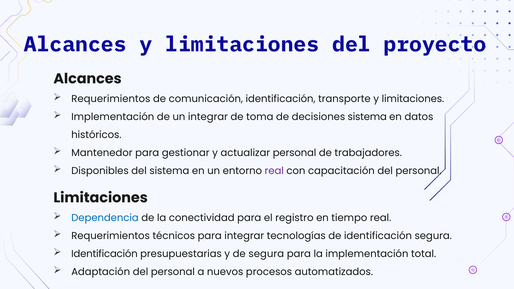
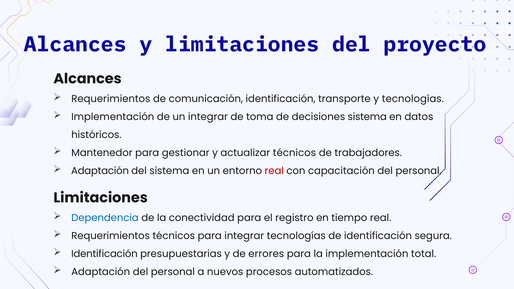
transporte y limitaciones: limitaciones -> tecnologías
actualizar personal: personal -> técnicos
Disponibles at (100, 171): Disponibles -> Adaptación
real at (274, 171) colour: purple -> red
de segura: segura -> errores
